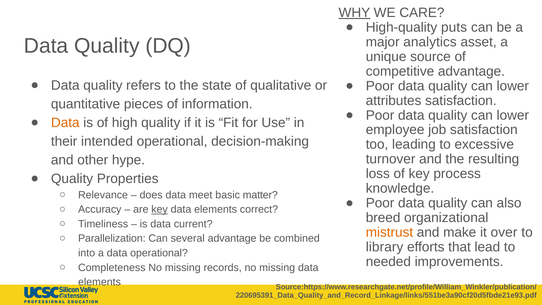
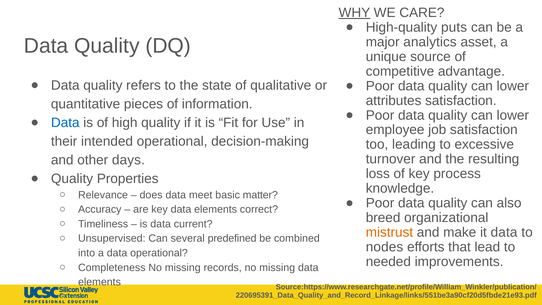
Data at (65, 123) colour: orange -> blue
hype: hype -> days
key at (160, 209) underline: present -> none
it over: over -> data
Parallelization: Parallelization -> Unsupervised
several advantage: advantage -> predefined
library: library -> nodes
